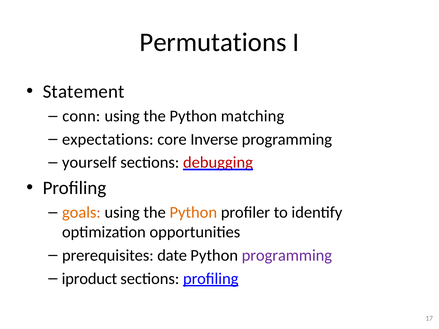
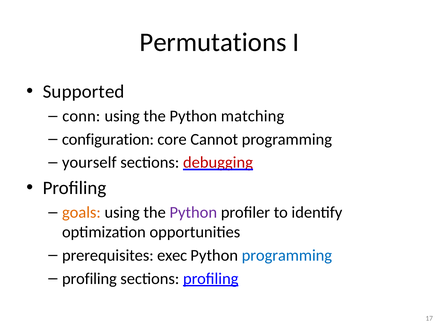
Statement: Statement -> Supported
expectations: expectations -> configuration
Inverse: Inverse -> Cannot
Python at (193, 213) colour: orange -> purple
date: date -> exec
programming at (287, 256) colour: purple -> blue
iproduct at (89, 279): iproduct -> profiling
